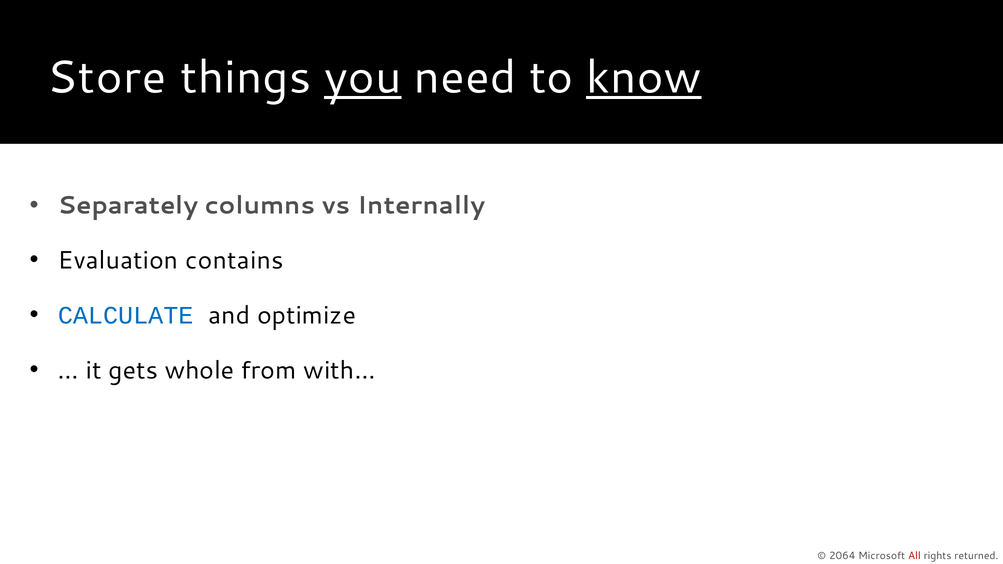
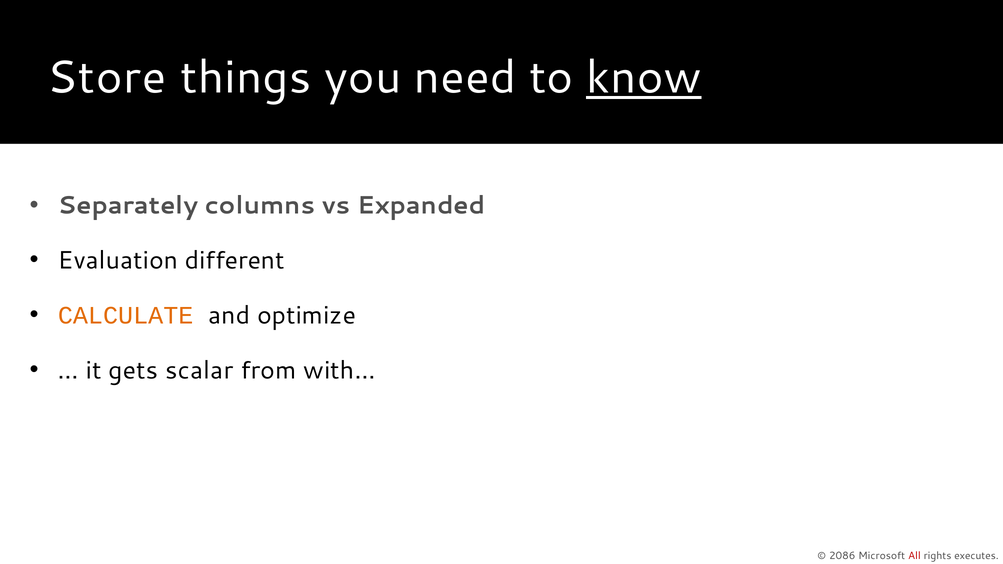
you underline: present -> none
Internally: Internally -> Expanded
contains: contains -> different
CALCULATE colour: blue -> orange
whole: whole -> scalar
2064: 2064 -> 2086
returned: returned -> executes
